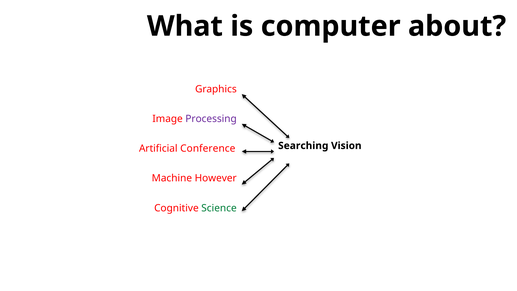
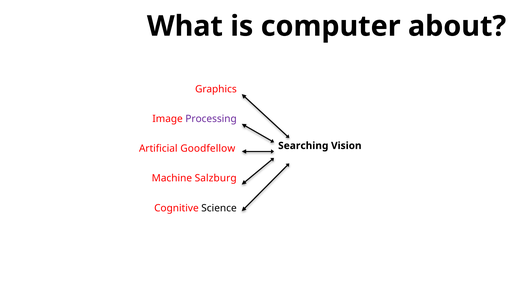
Conference: Conference -> Goodfellow
However: However -> Salzburg
Science colour: green -> black
